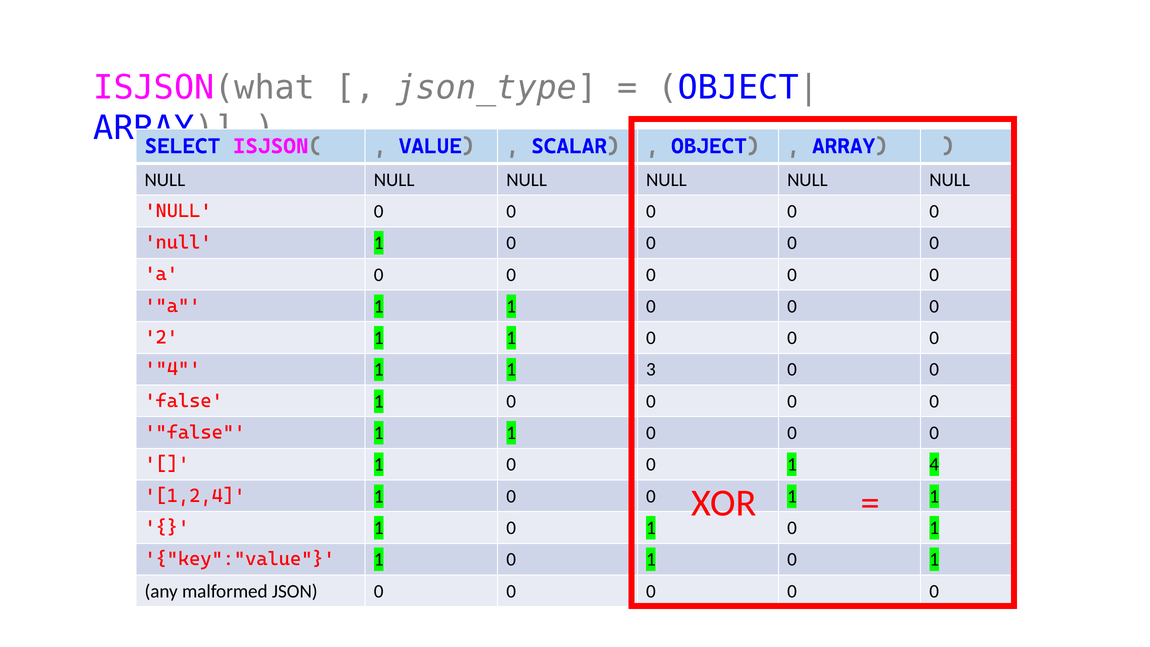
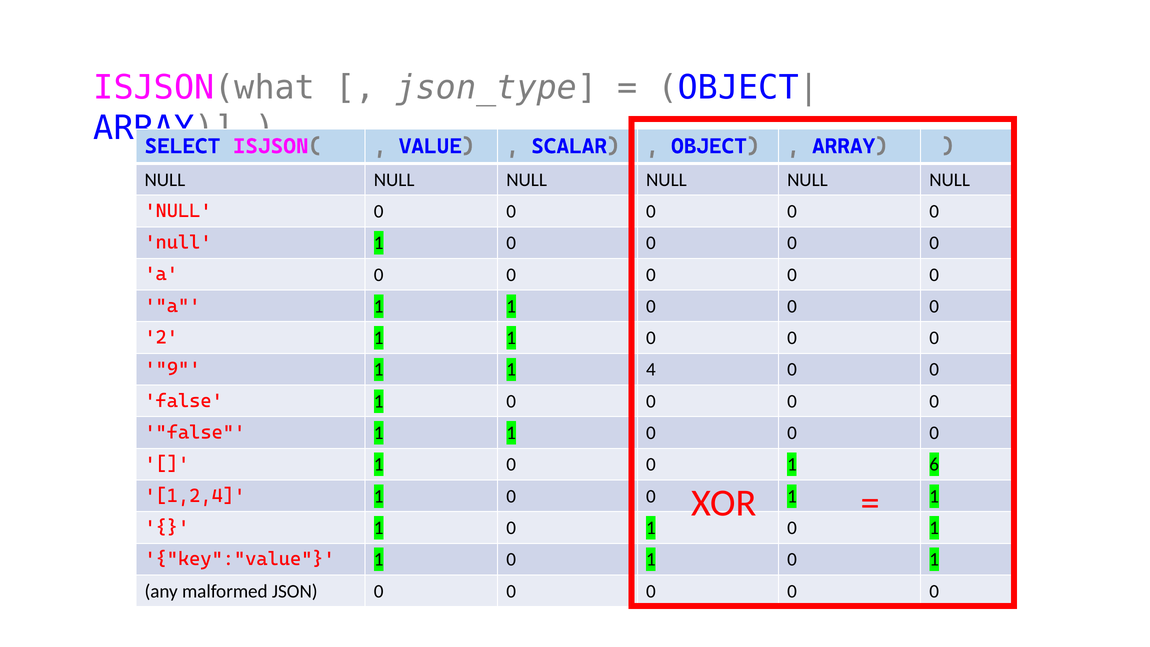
4 at (173, 369): 4 -> 9
3: 3 -> 4
1 4: 4 -> 6
